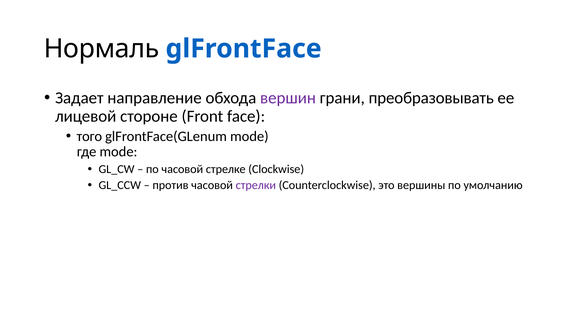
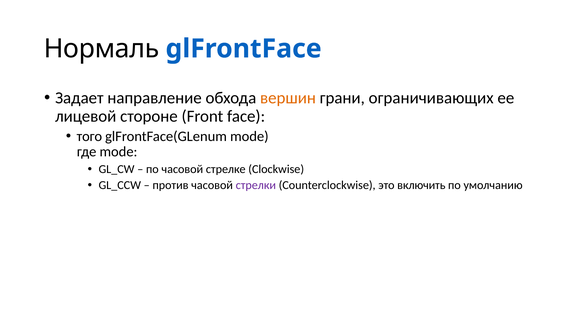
вершин colour: purple -> orange
преобразовывать: преобразовывать -> ограничивающих
вершины: вершины -> включить
